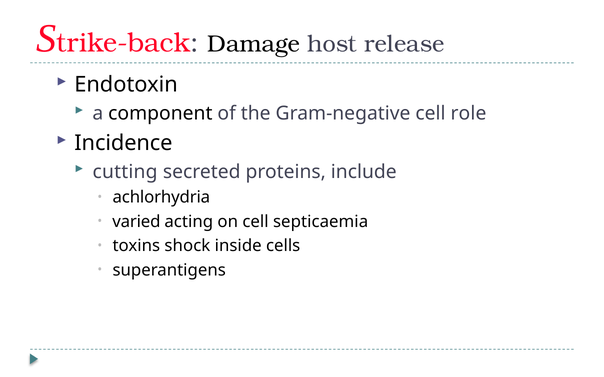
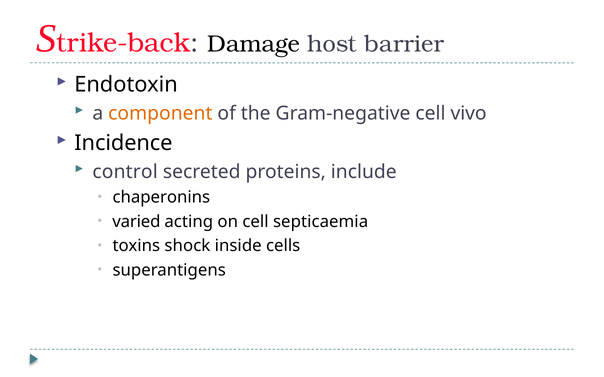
release: release -> barrier
component colour: black -> orange
role: role -> vivo
cutting: cutting -> control
achlorhydria: achlorhydria -> chaperonins
